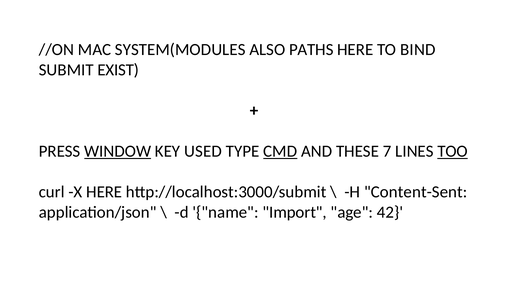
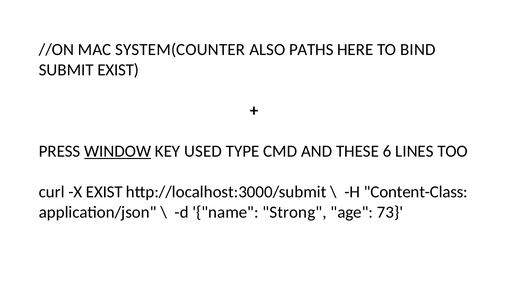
SYSTEM(MODULES: SYSTEM(MODULES -> SYSTEM(COUNTER
CMD underline: present -> none
7: 7 -> 6
TOO underline: present -> none
X HERE: HERE -> EXIST
Content-Sent: Content-Sent -> Content-Class
Import: Import -> Strong
42: 42 -> 73
